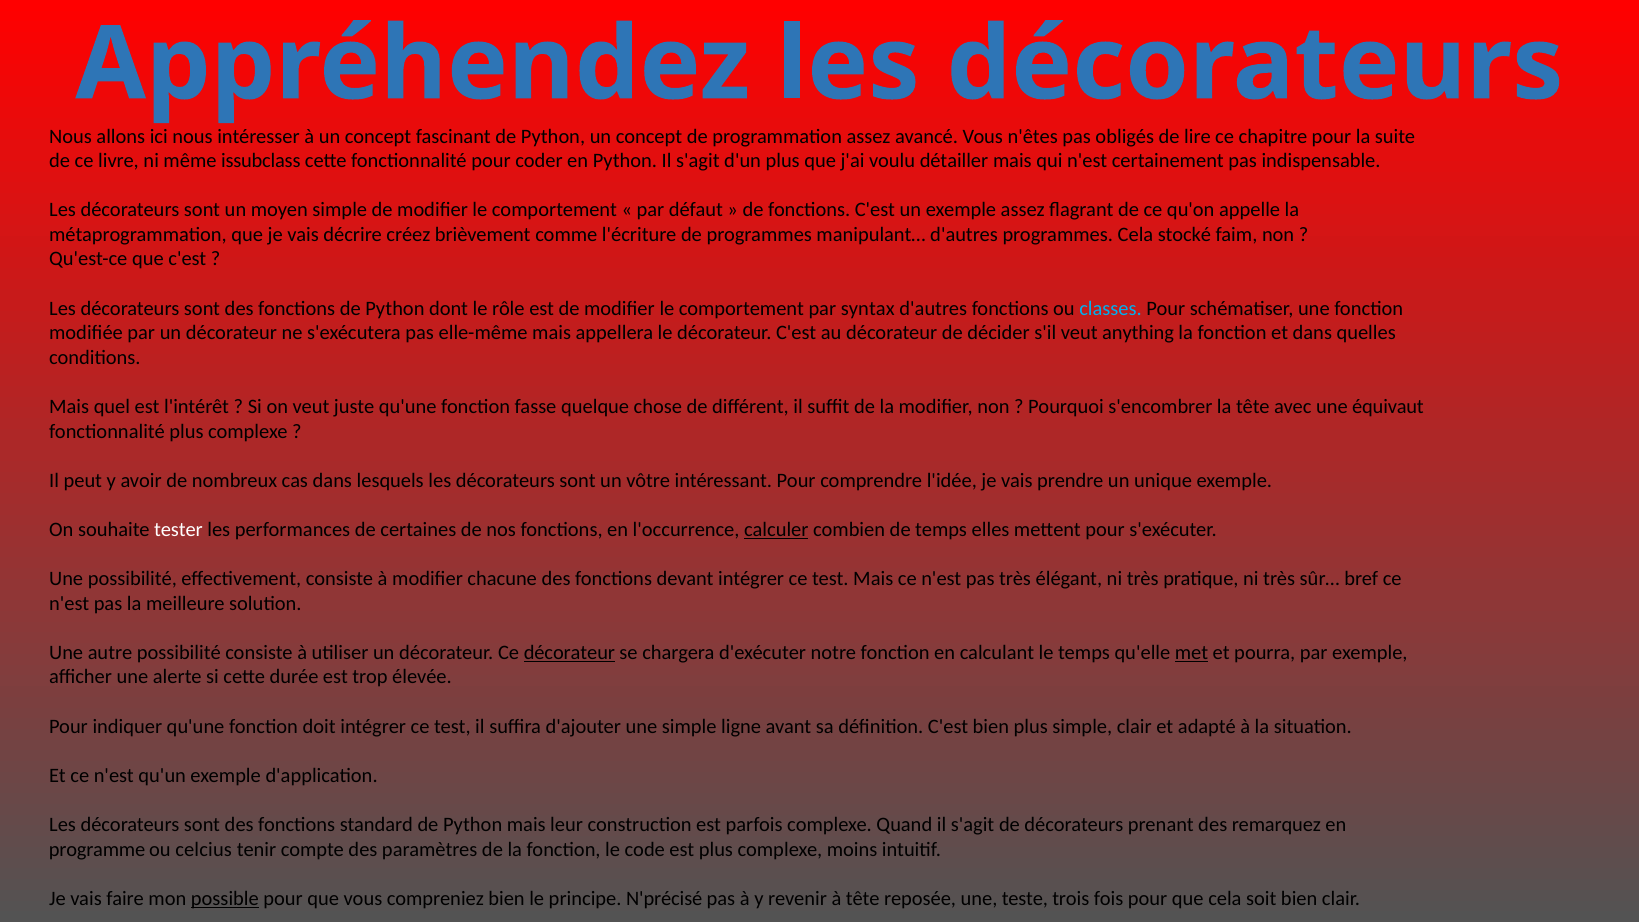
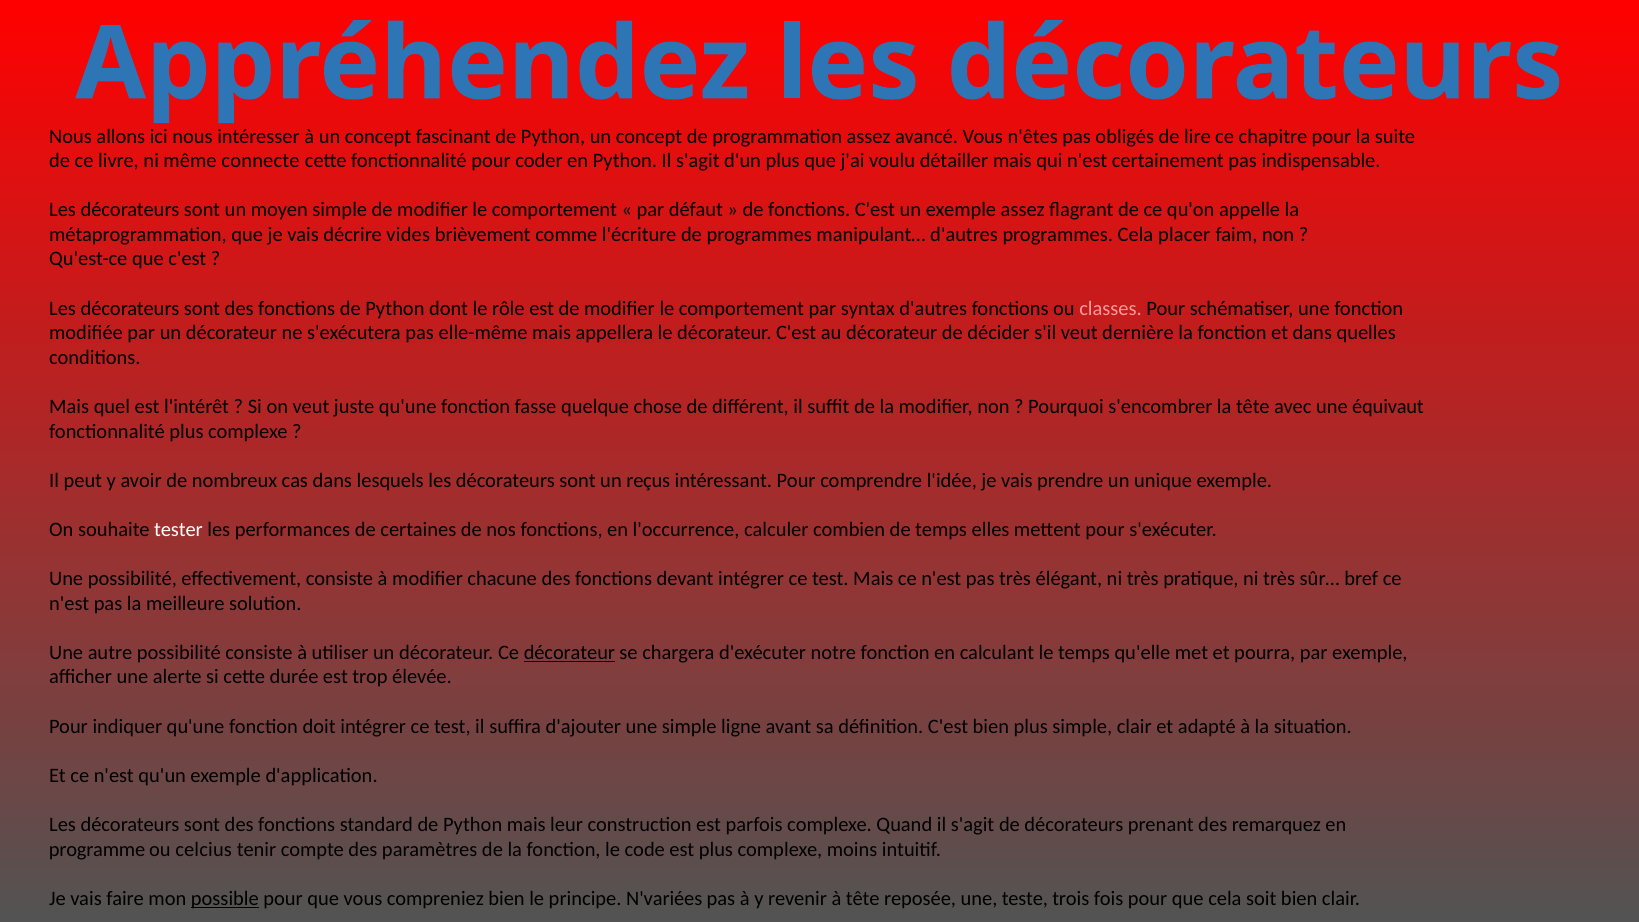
issubclass: issubclass -> connecte
créez: créez -> vides
stocké: stocké -> placer
classes colour: light blue -> pink
anything: anything -> dernière
vôtre: vôtre -> reçus
calculer underline: present -> none
met underline: present -> none
N'précisé: N'précisé -> N'variées
